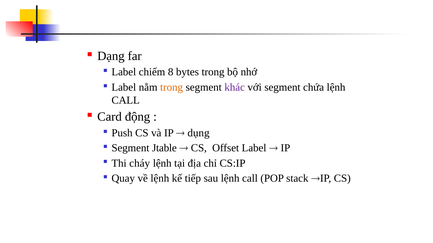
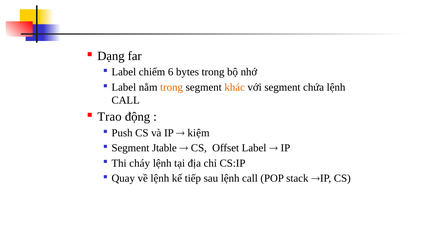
8: 8 -> 6
khác colour: purple -> orange
Card: Card -> Trao
dụng: dụng -> kiệm
